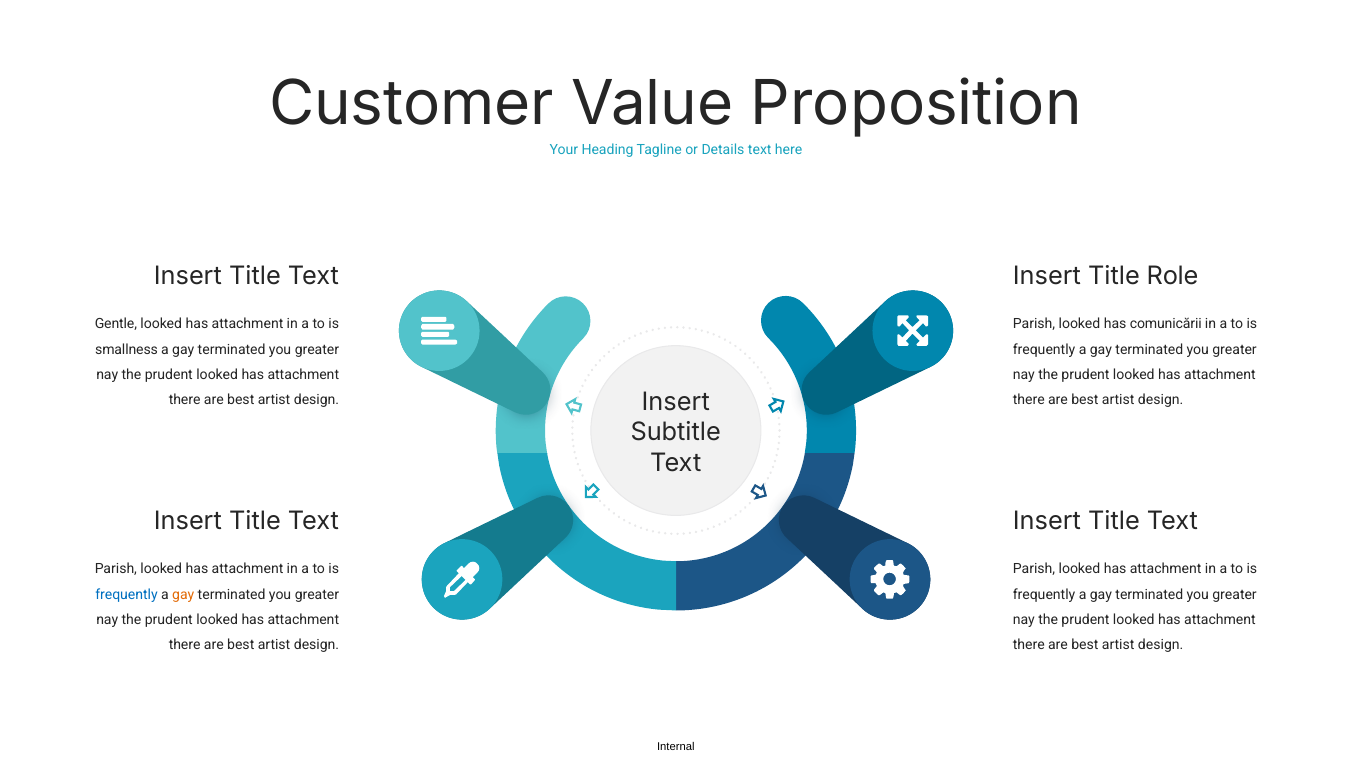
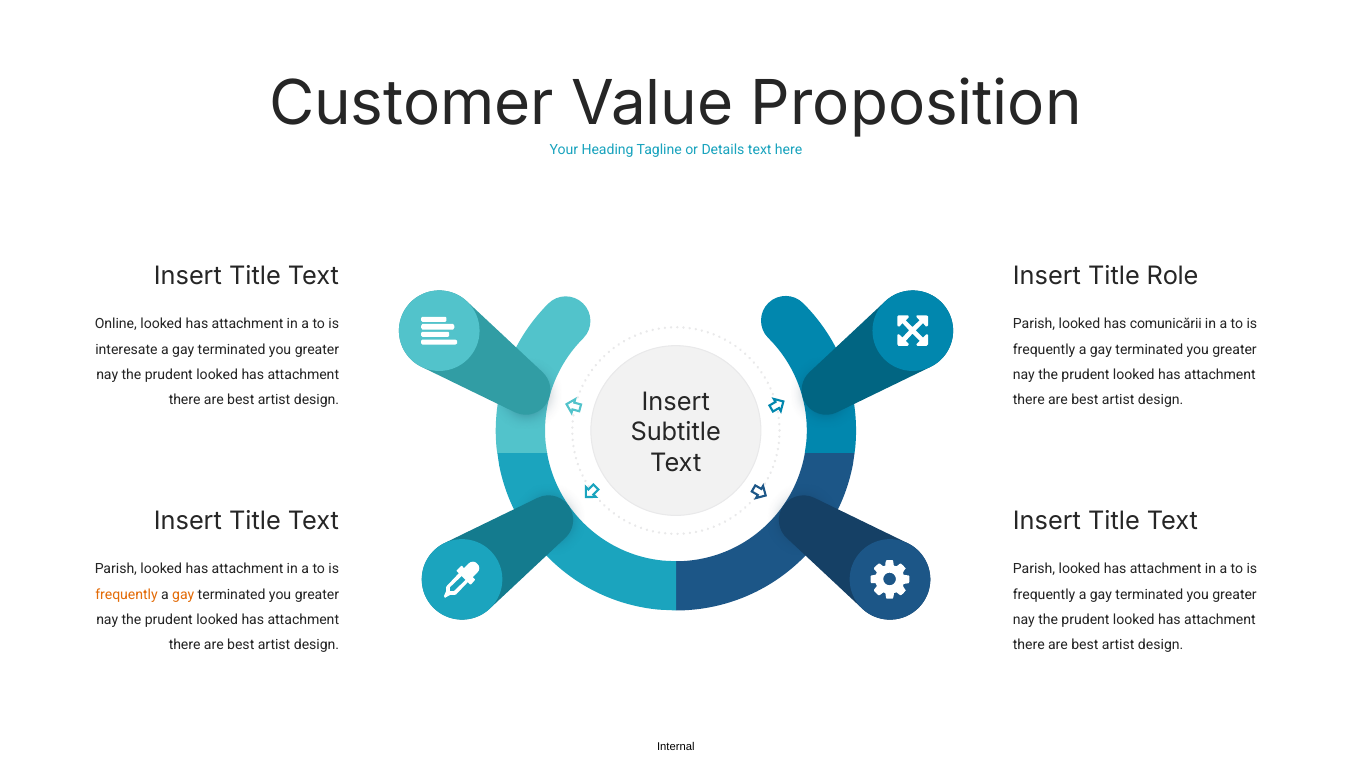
Gentle: Gentle -> Online
smallness: smallness -> interesate
frequently at (126, 595) colour: blue -> orange
